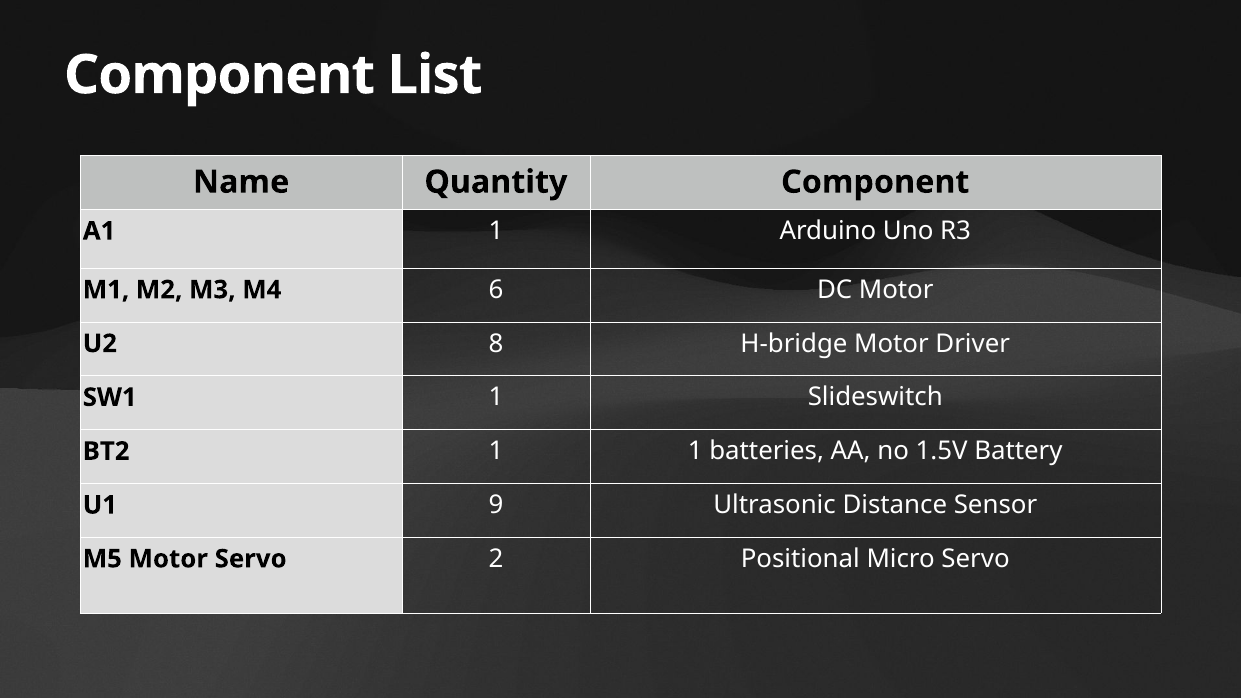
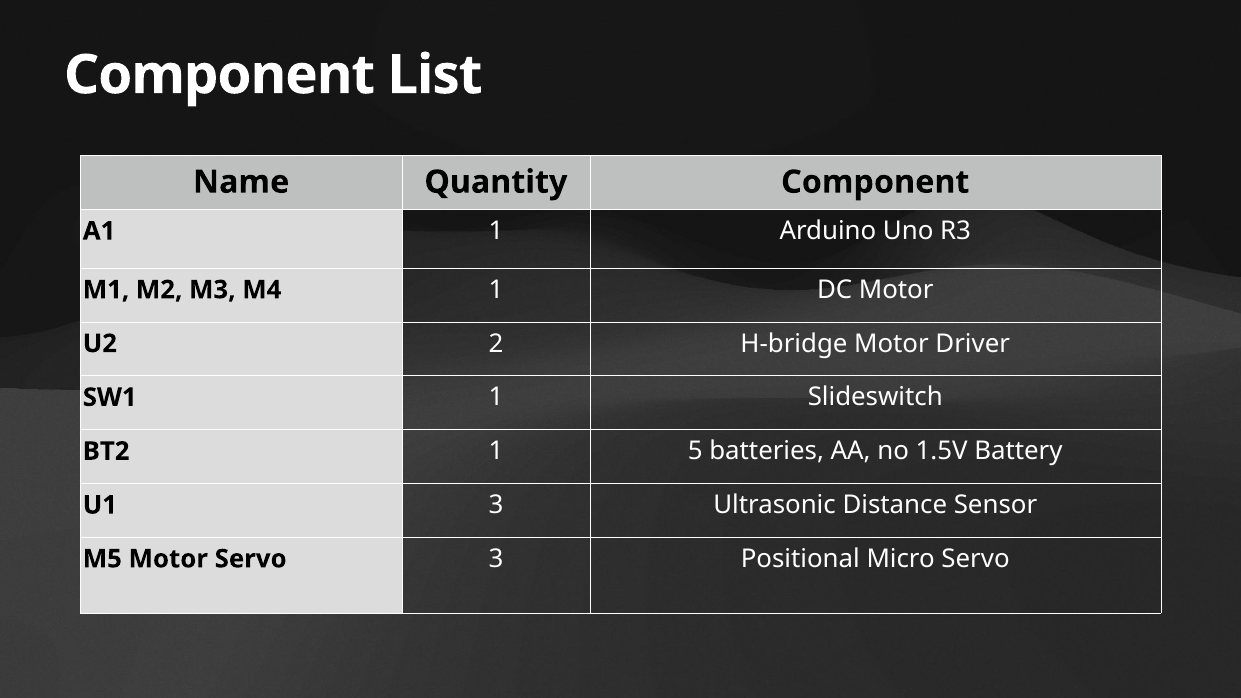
M4 6: 6 -> 1
8: 8 -> 2
1 1: 1 -> 5
U1 9: 9 -> 3
Servo 2: 2 -> 3
